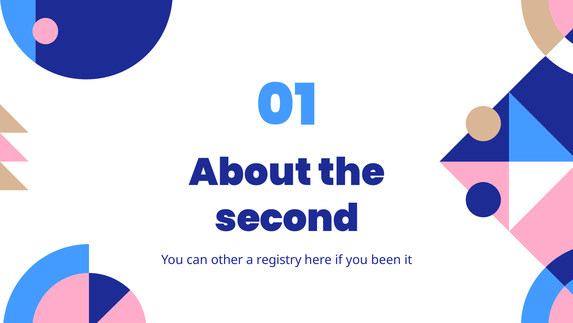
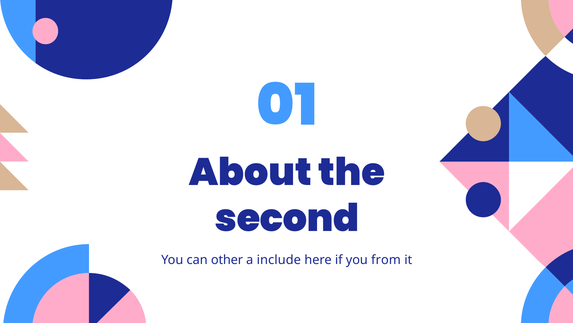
registry: registry -> include
been: been -> from
